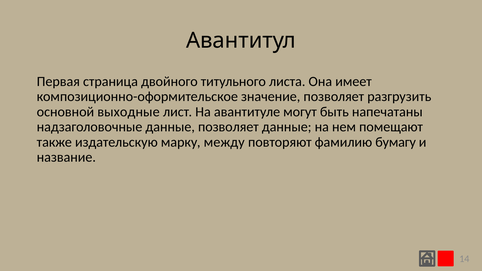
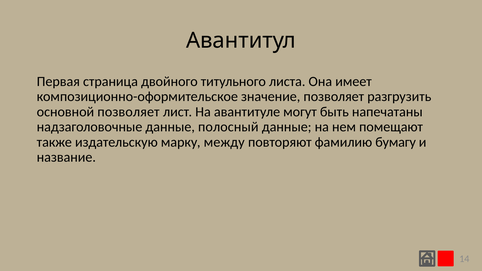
основной выходные: выходные -> позволяет
данные позволяет: позволяет -> полосный
